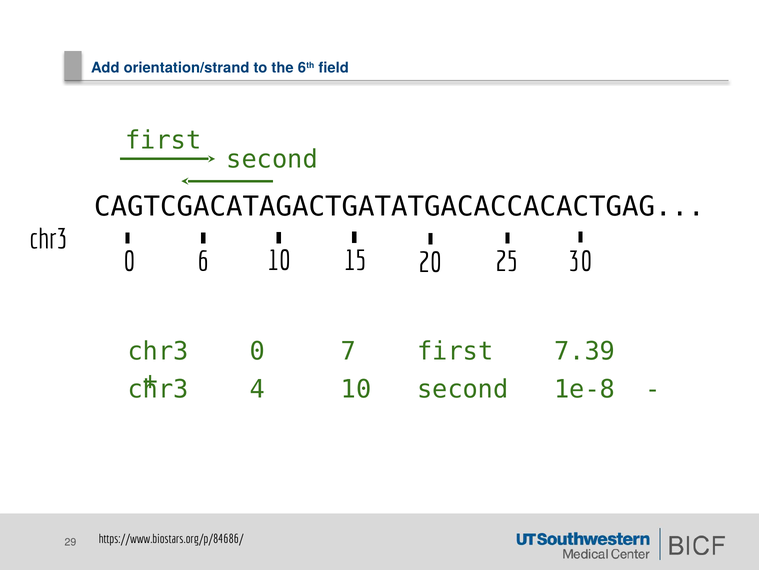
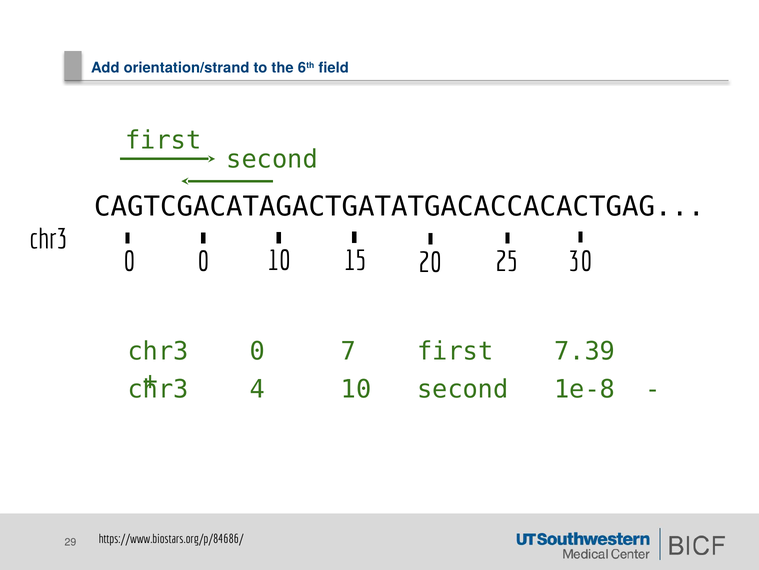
0 6: 6 -> 0
